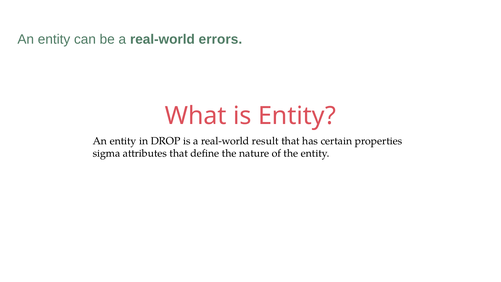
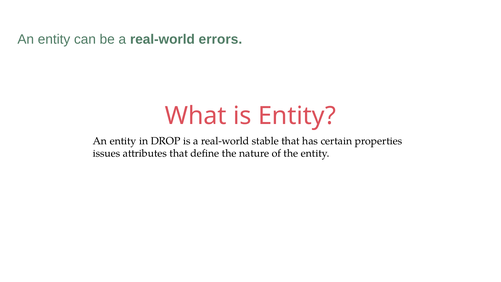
result: result -> stable
sigma: sigma -> issues
